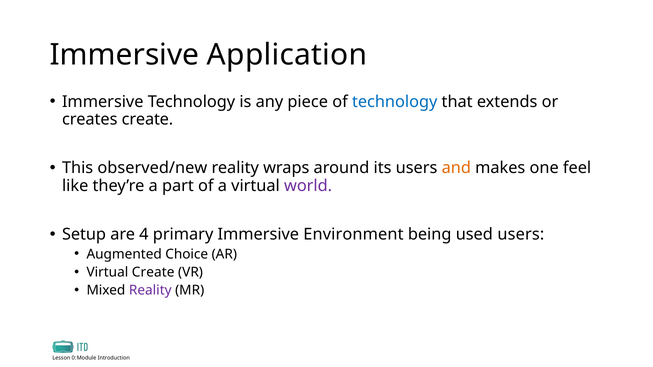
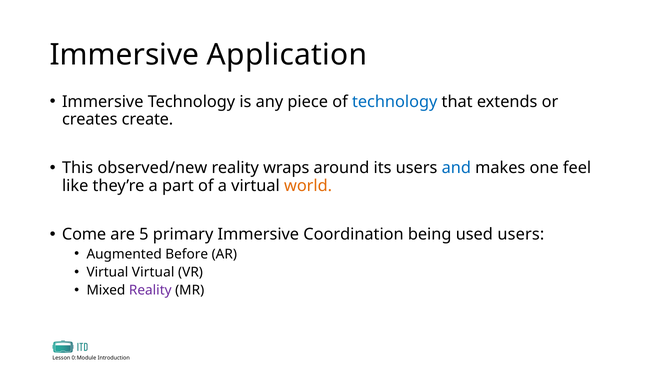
and colour: orange -> blue
world colour: purple -> orange
Setup: Setup -> Come
4: 4 -> 5
Environment: Environment -> Coordination
Choice: Choice -> Before
Virtual Create: Create -> Virtual
